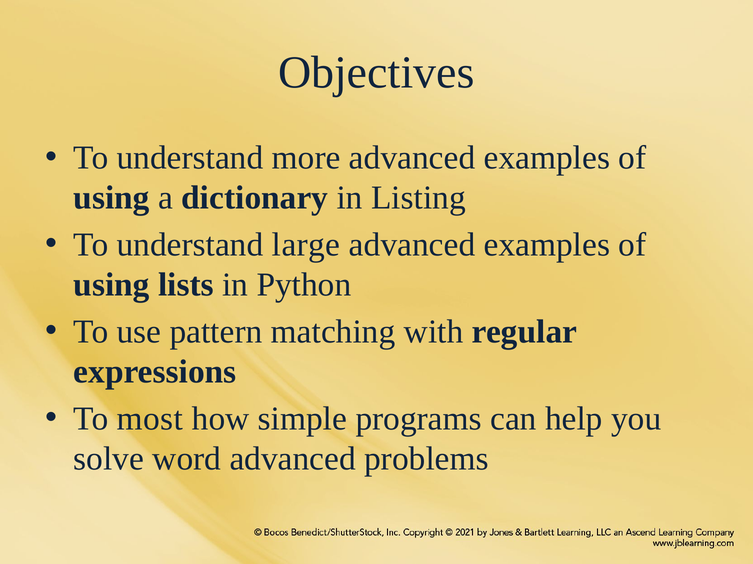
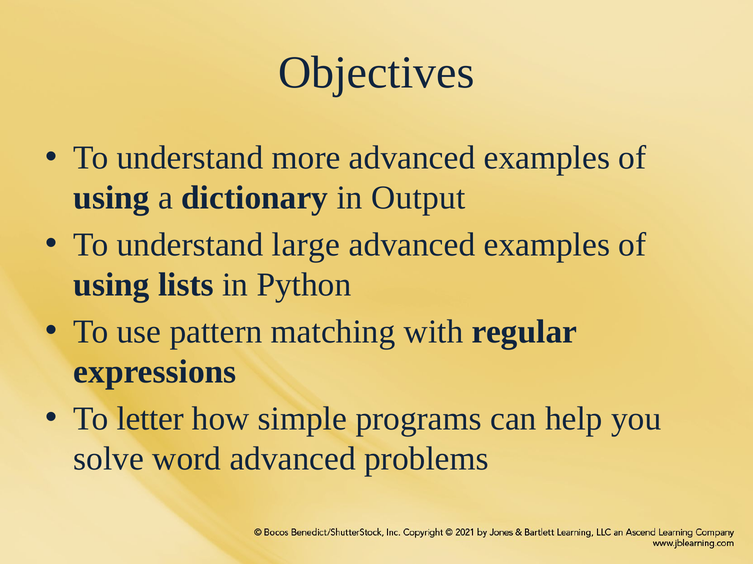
Listing: Listing -> Output
most: most -> letter
